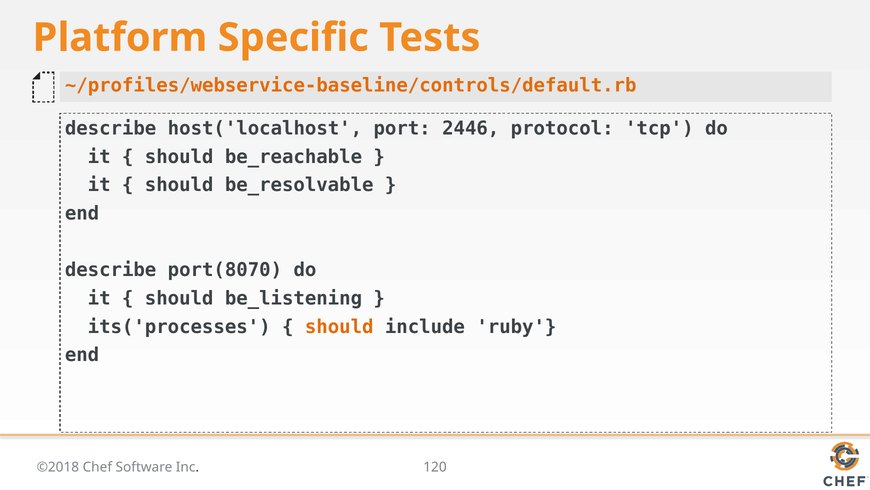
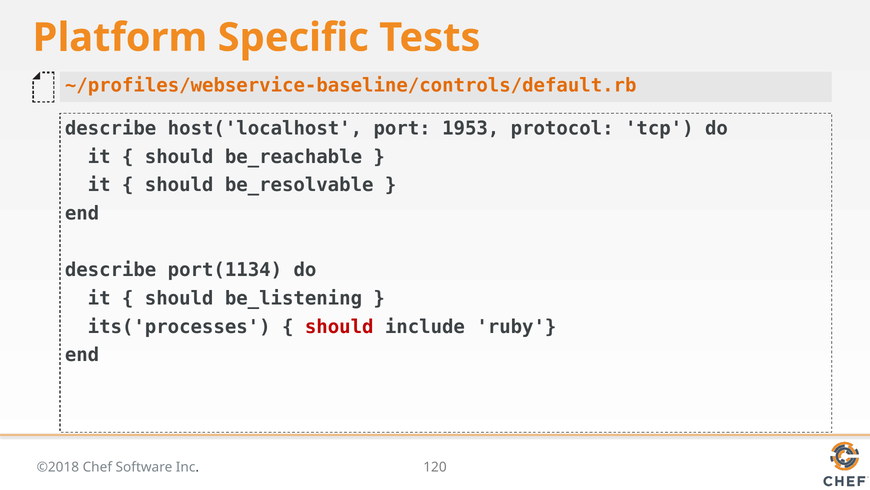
2446: 2446 -> 1953
port(8070: port(8070 -> port(1134
should at (339, 326) colour: orange -> red
